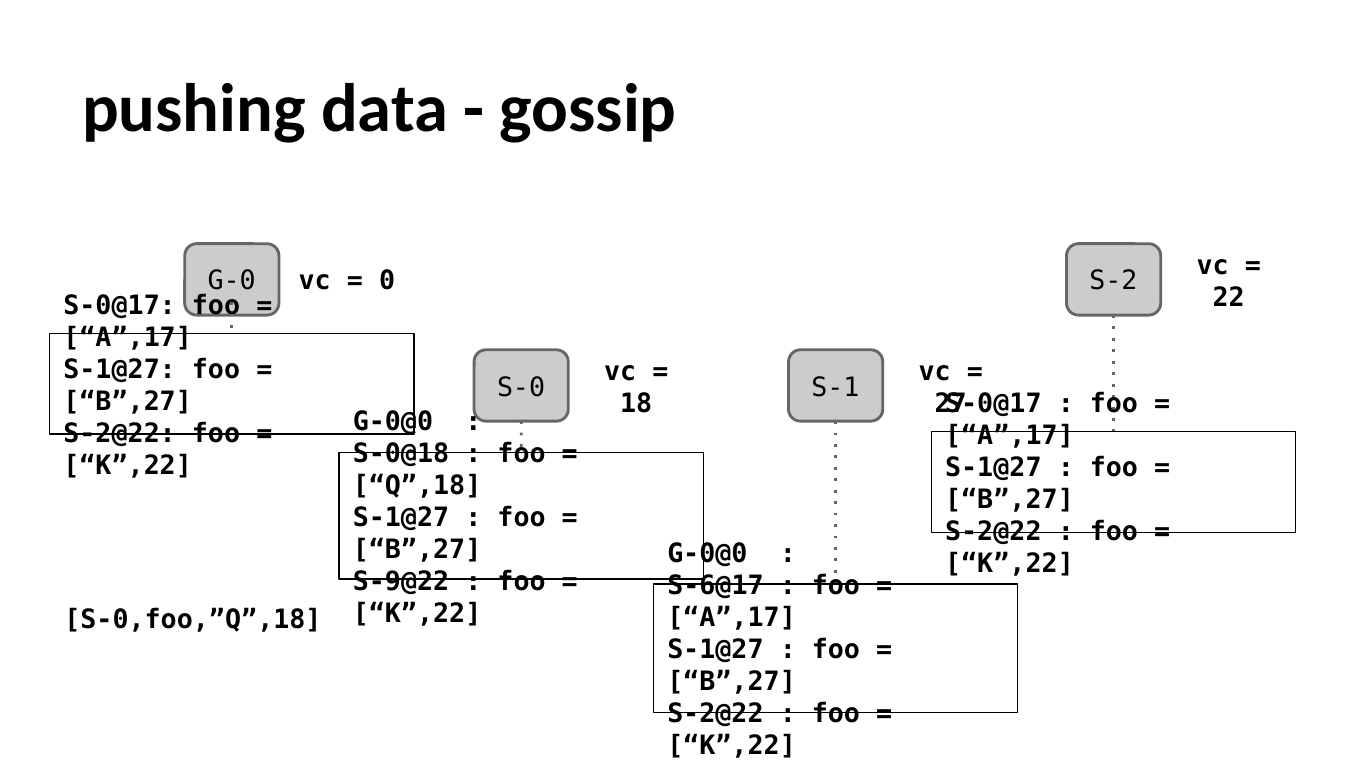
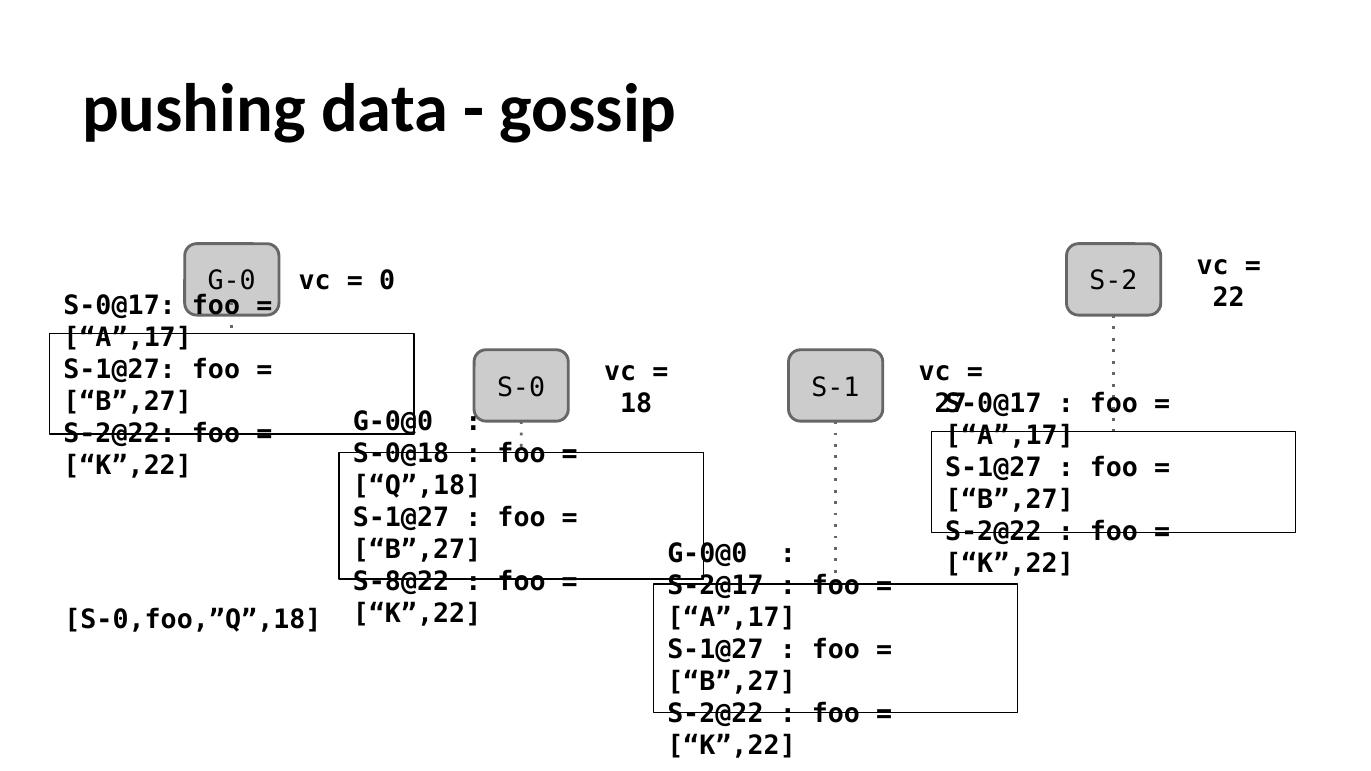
S-9@22: S-9@22 -> S-8@22
S-6@17: S-6@17 -> S-2@17
